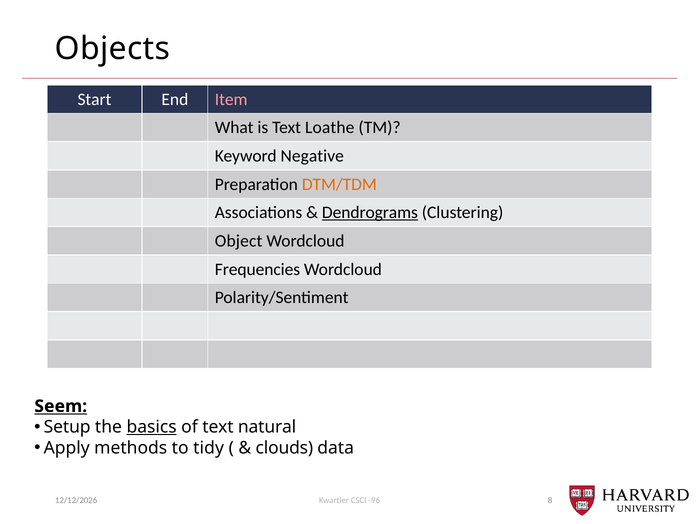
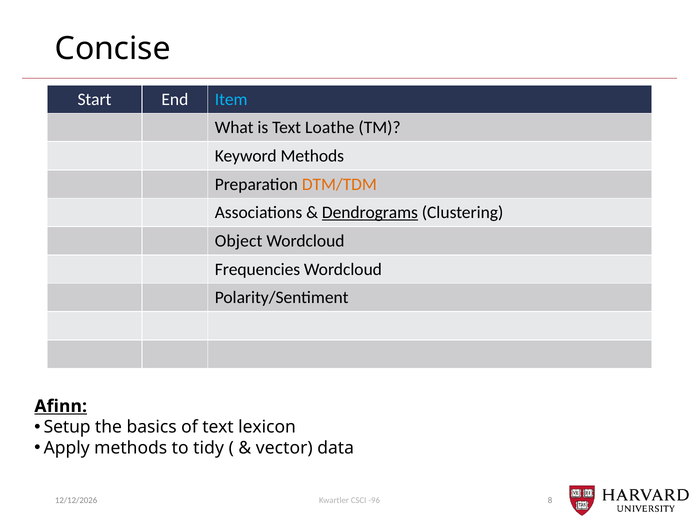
Objects: Objects -> Concise
Item colour: pink -> light blue
Keyword Negative: Negative -> Methods
Seem: Seem -> Afinn
basics underline: present -> none
natural: natural -> lexicon
clouds: clouds -> vector
